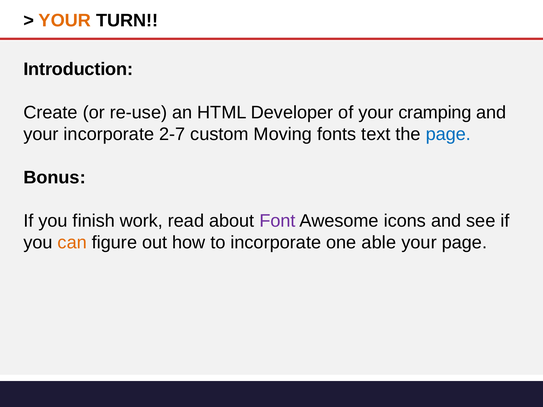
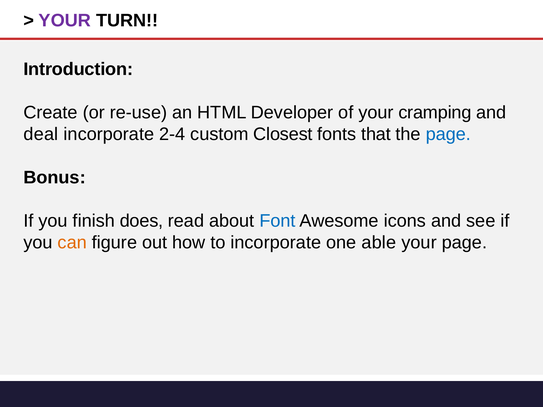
YOUR at (65, 21) colour: orange -> purple
your at (41, 134): your -> deal
2-7: 2-7 -> 2-4
Moving: Moving -> Closest
text: text -> that
work: work -> does
Font colour: purple -> blue
